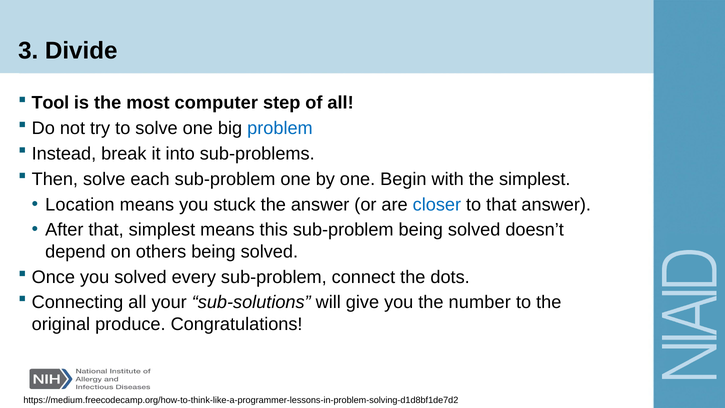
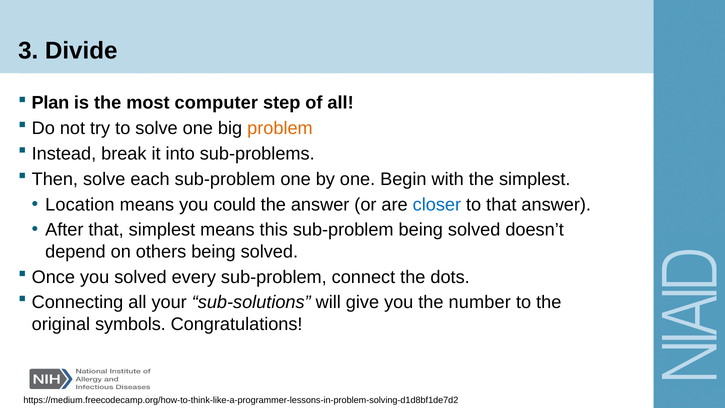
Tool: Tool -> Plan
problem colour: blue -> orange
stuck: stuck -> could
produce: produce -> symbols
